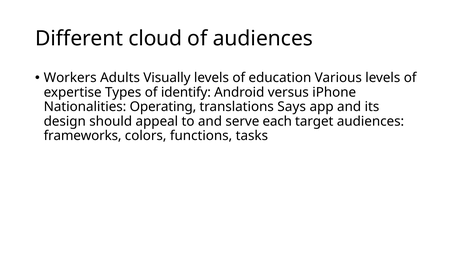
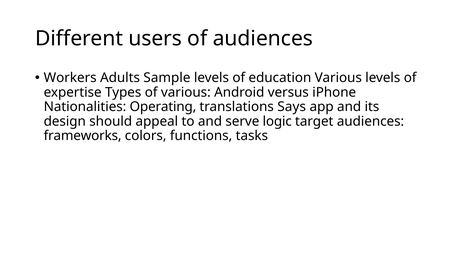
cloud: cloud -> users
Visually: Visually -> Sample
of identify: identify -> various
each: each -> logic
